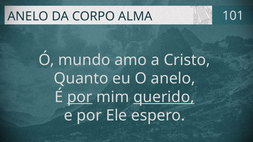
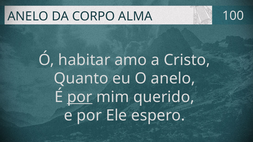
101: 101 -> 100
mundo: mundo -> habitar
querido underline: present -> none
